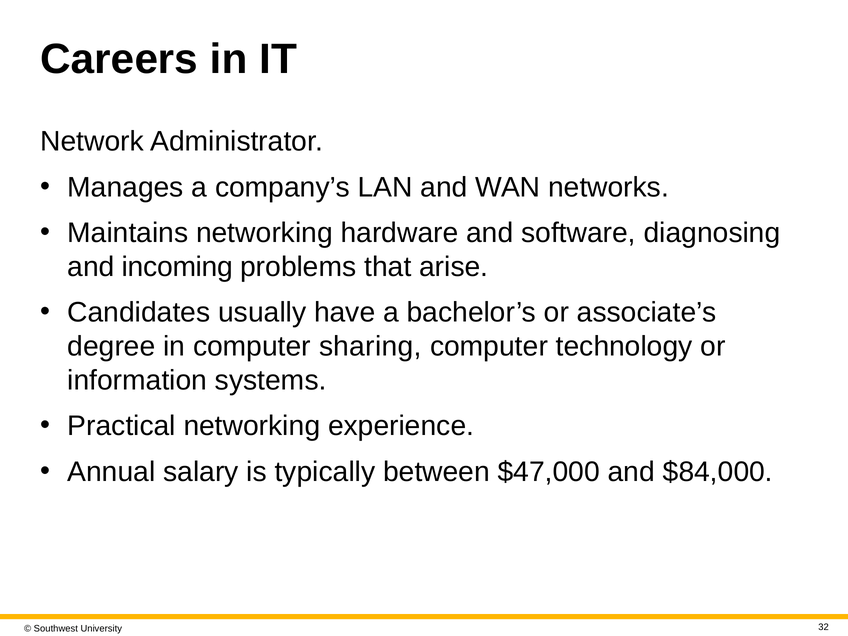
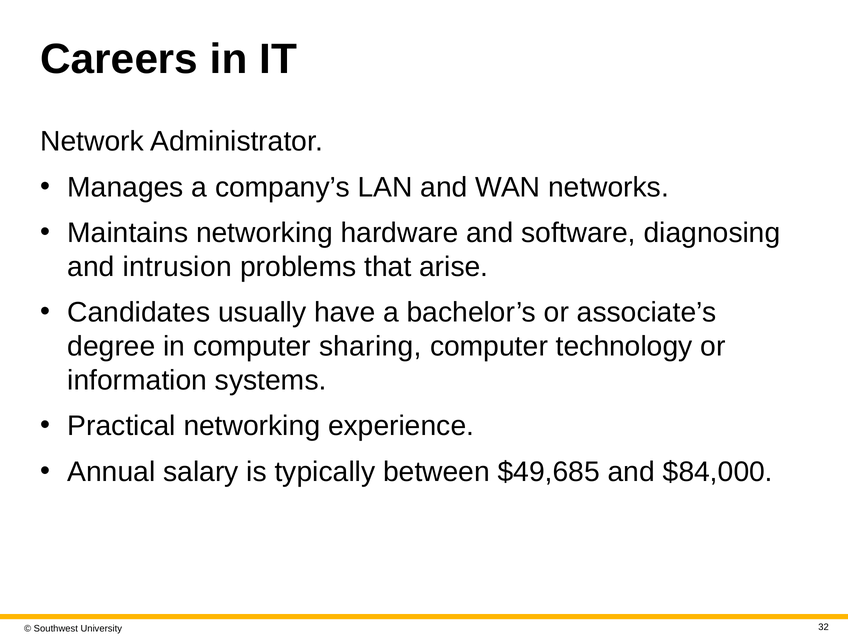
incoming: incoming -> intrusion
$47,000: $47,000 -> $49,685
